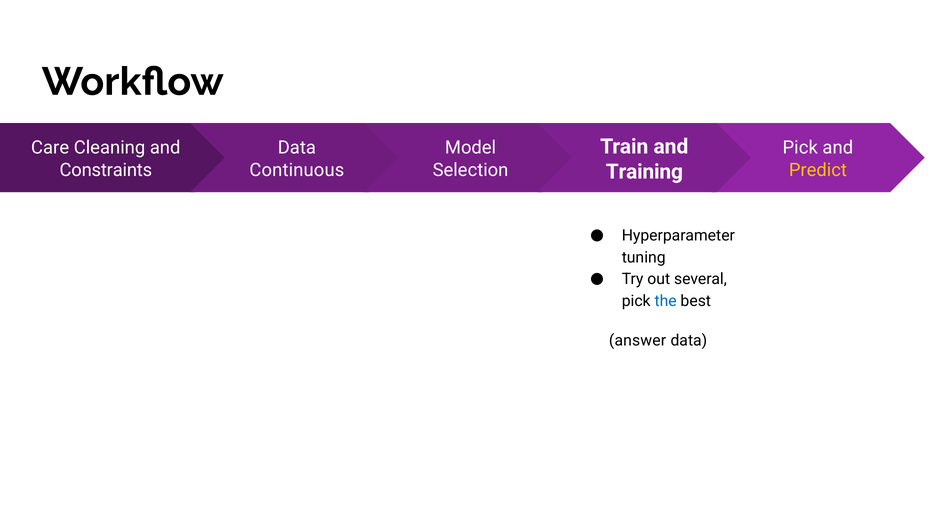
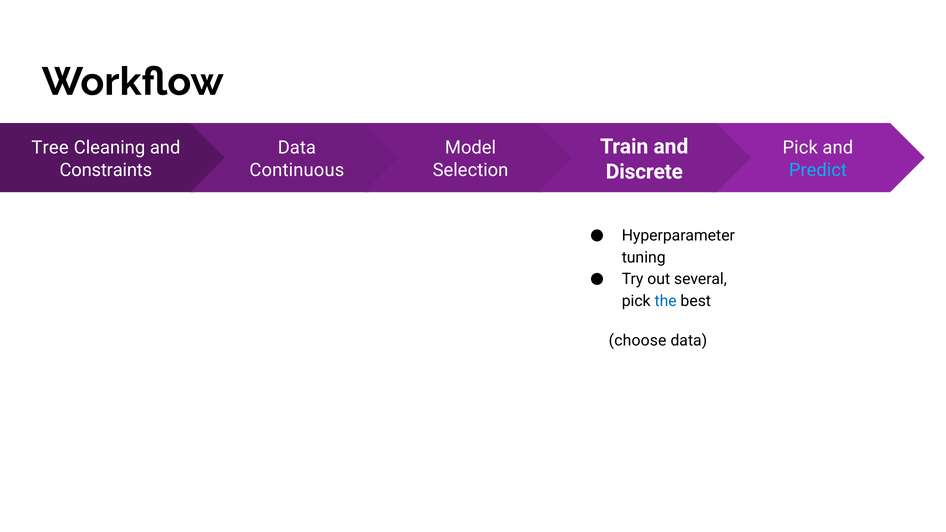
Care: Care -> Tree
Predict colour: yellow -> light blue
Training: Training -> Discrete
answer: answer -> choose
